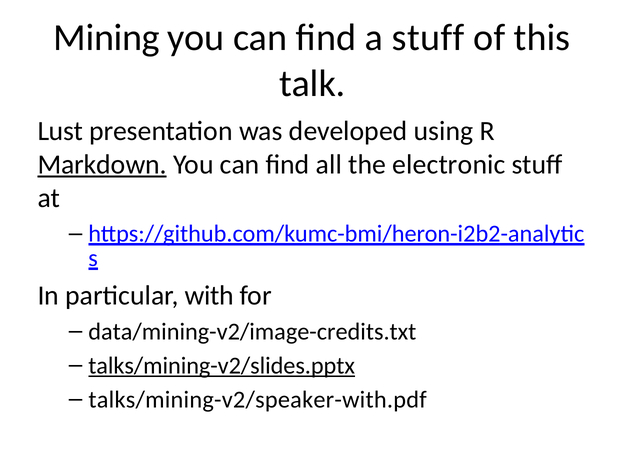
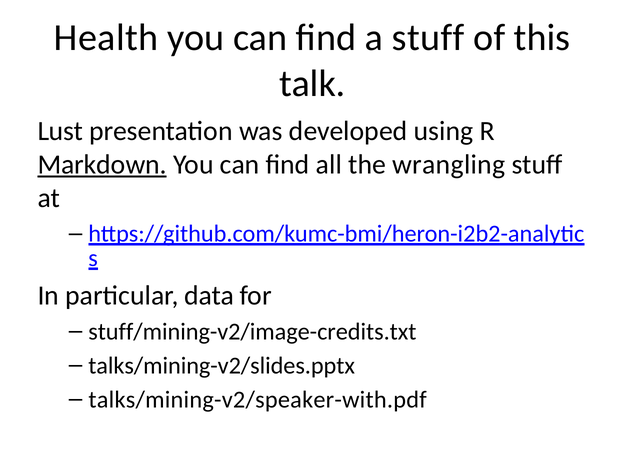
Mining: Mining -> Health
electronic: electronic -> wrangling
with: with -> data
data/mining-v2/image-credits.txt: data/mining-v2/image-credits.txt -> stuff/mining-v2/image-credits.txt
talks/mining-v2/slides.pptx underline: present -> none
